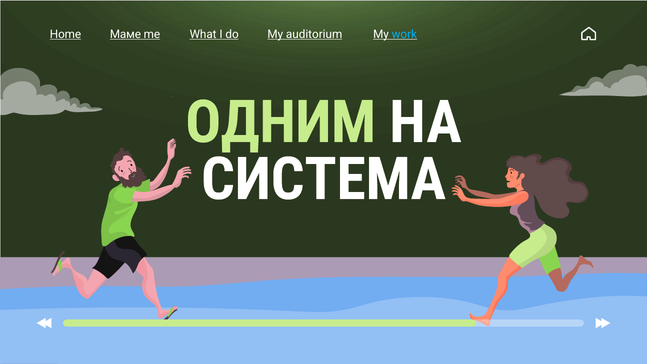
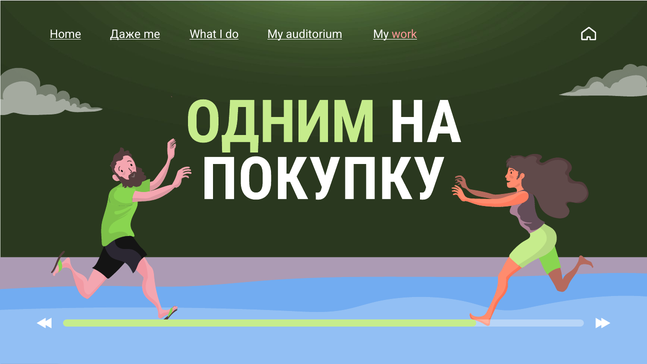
Маме: Маме -> Даже
work colour: light blue -> pink
СИСТЕМА: СИСТЕМА -> ПОКУПКУ
